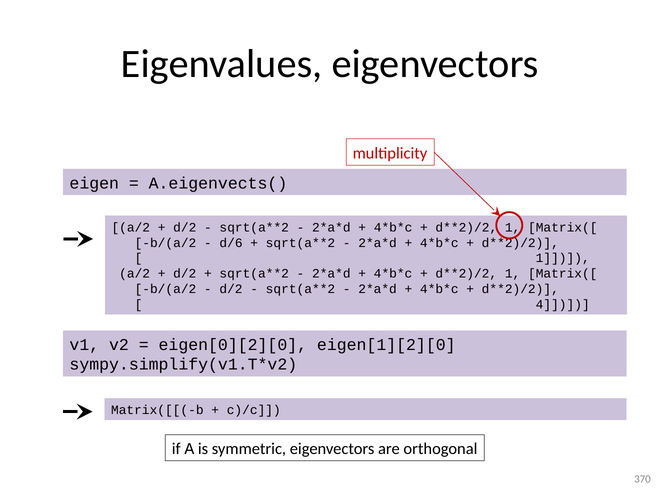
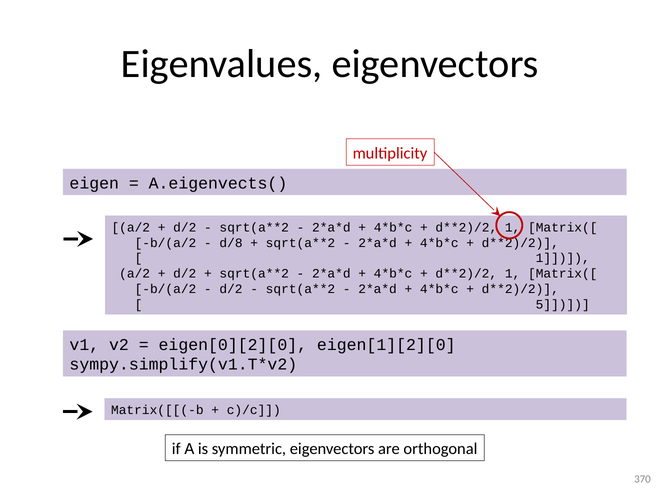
d/6: d/6 -> d/8
4: 4 -> 5
